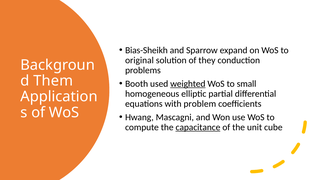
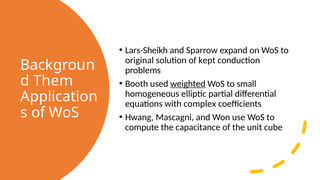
Bias-Sheikh: Bias-Sheikh -> Lars-Sheikh
they: they -> kept
problem: problem -> complex
capacitance underline: present -> none
